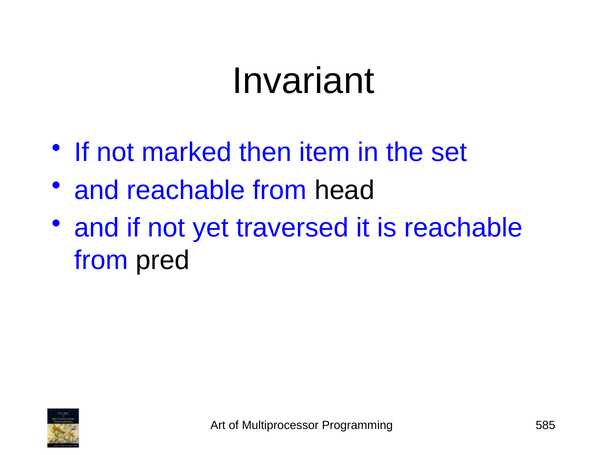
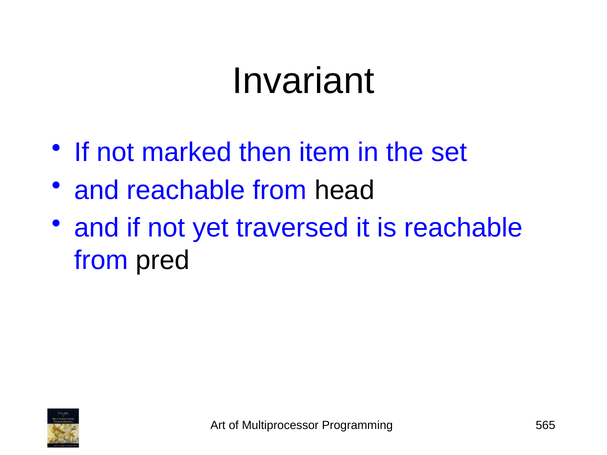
585: 585 -> 565
